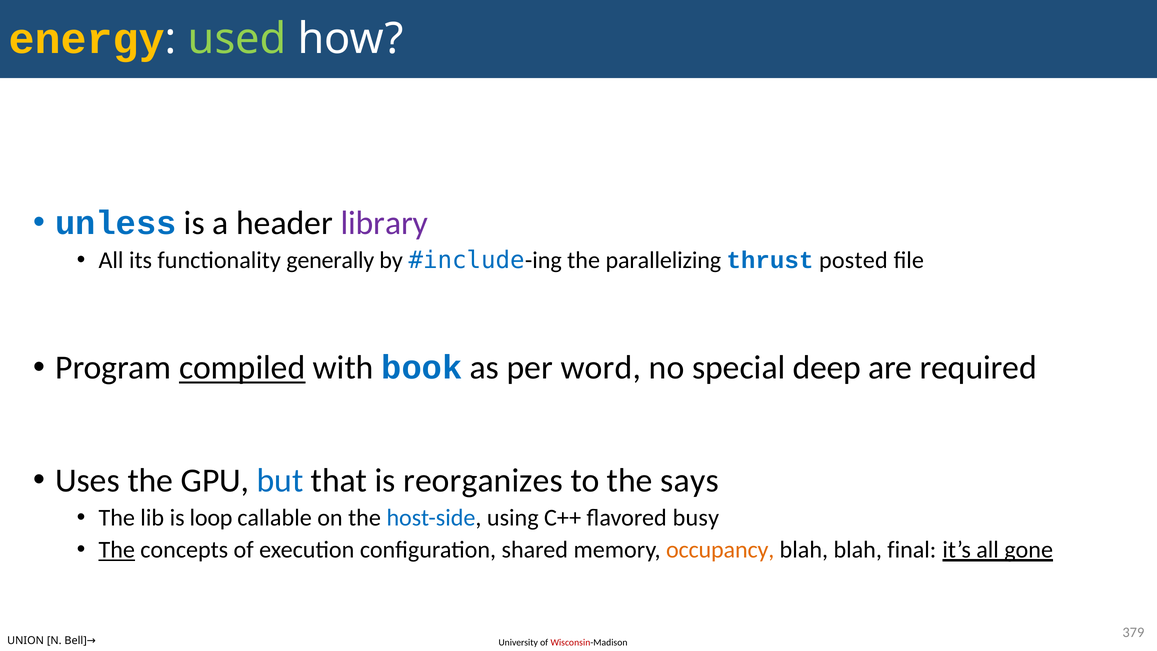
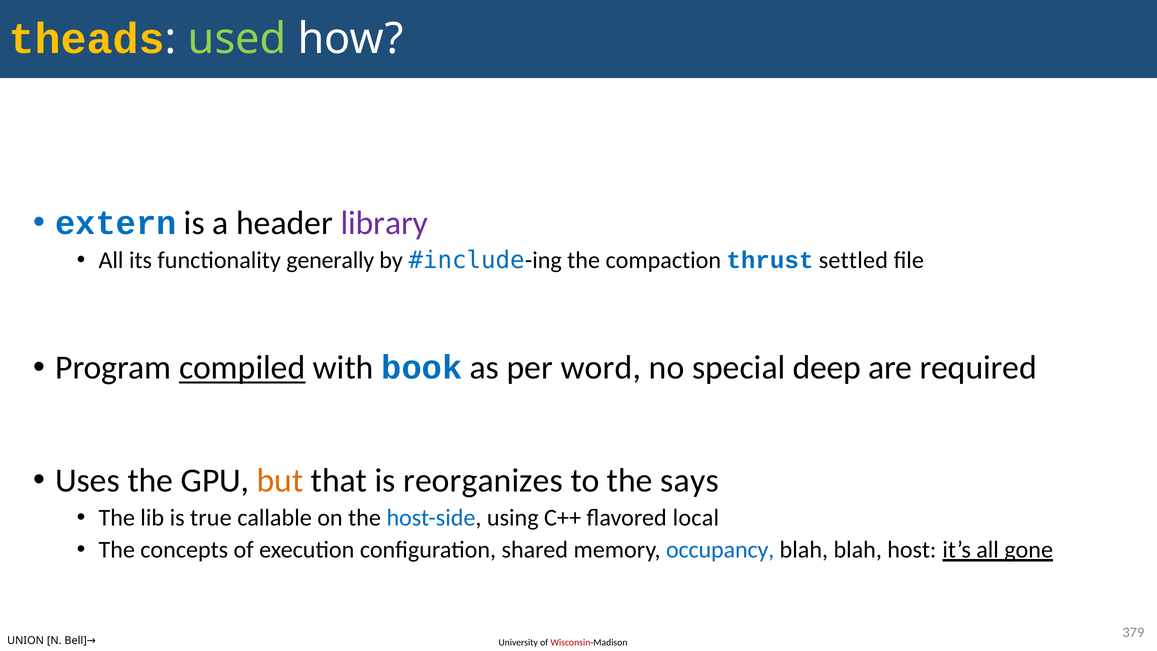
energy: energy -> theads
unless: unless -> extern
parallelizing: parallelizing -> compaction
posted: posted -> settled
but colour: blue -> orange
loop: loop -> true
busy: busy -> local
The at (117, 550) underline: present -> none
occupancy colour: orange -> blue
final: final -> host
